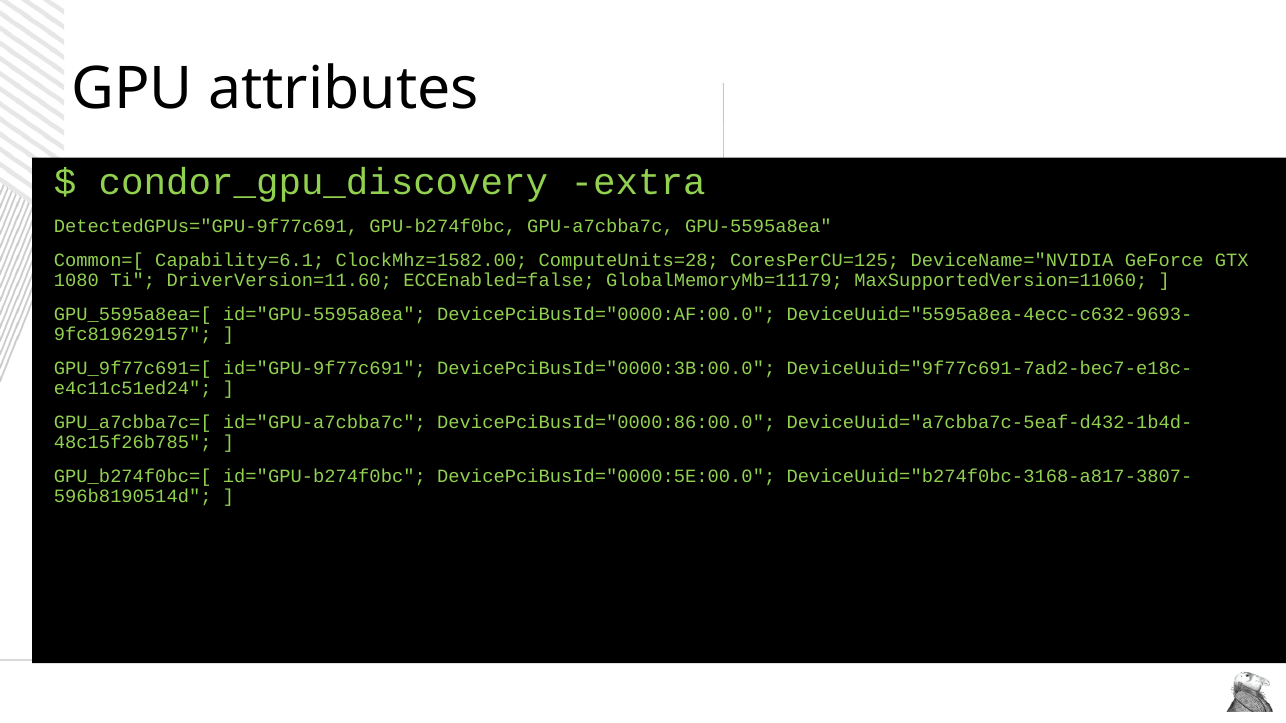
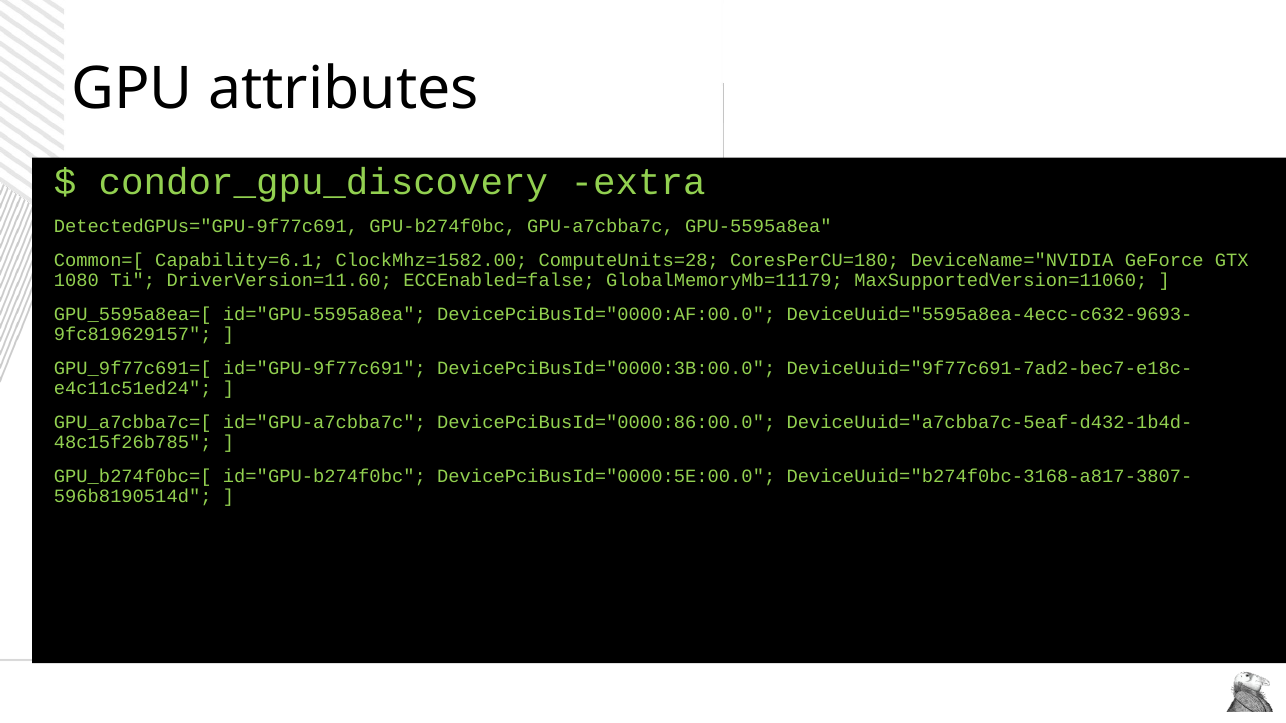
CoresPerCU=125: CoresPerCU=125 -> CoresPerCU=180
